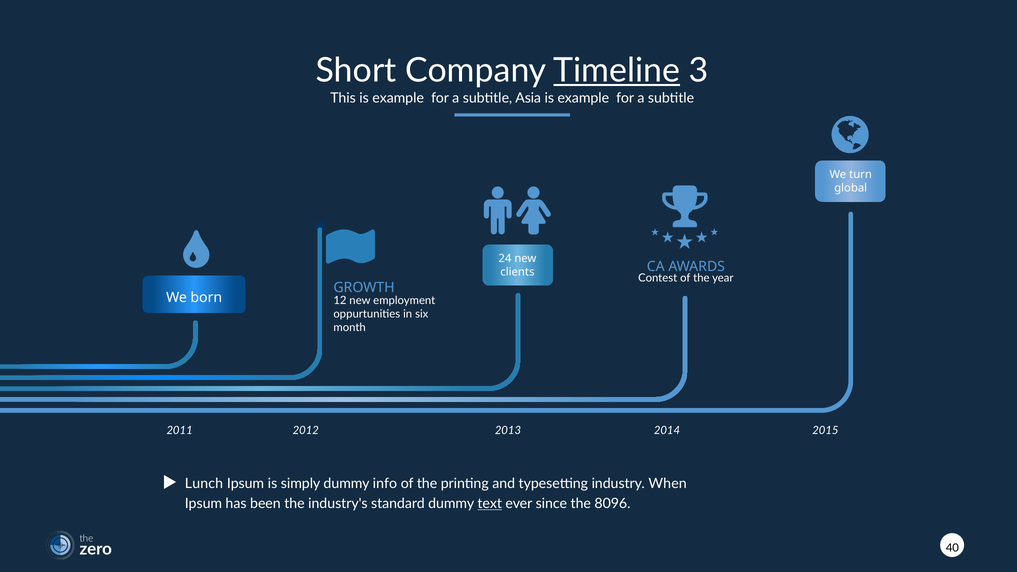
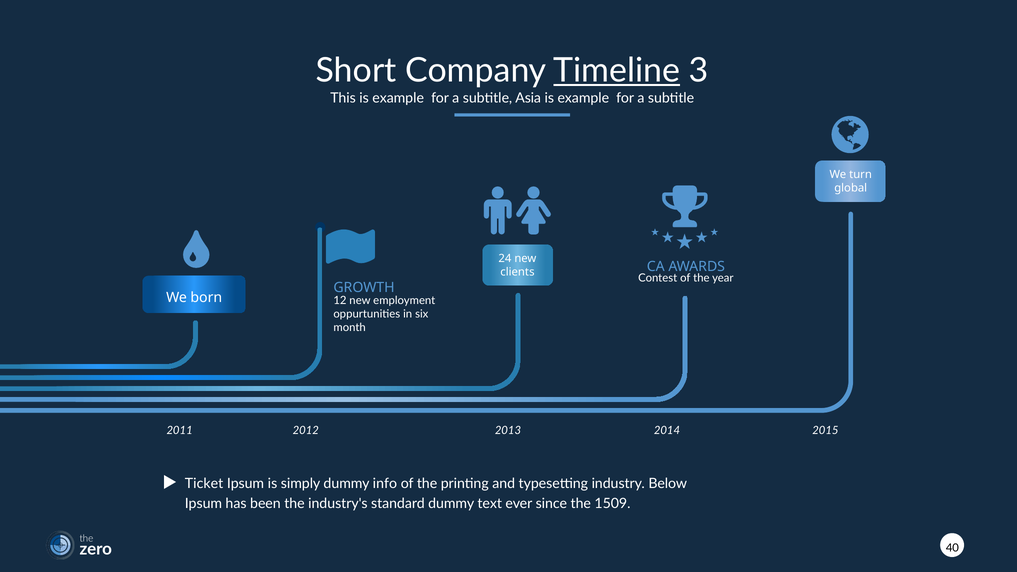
Lunch: Lunch -> Ticket
When: When -> Below
text underline: present -> none
8096: 8096 -> 1509
